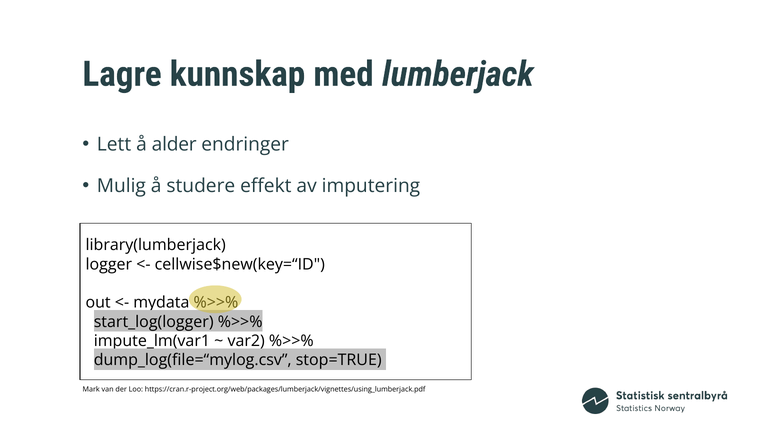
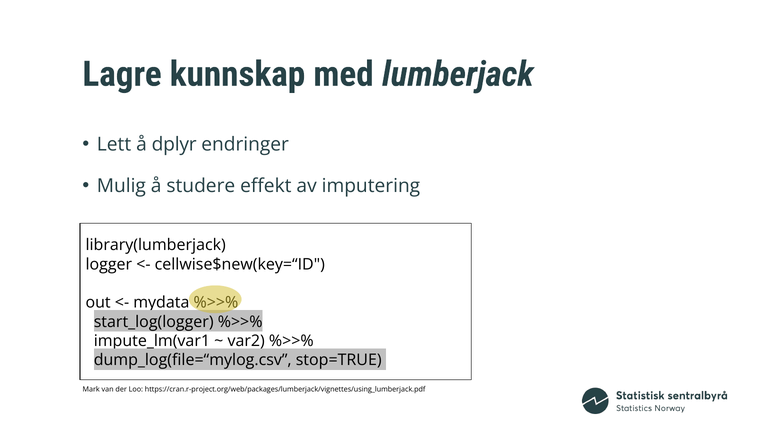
alder: alder -> dplyr
